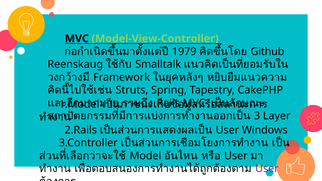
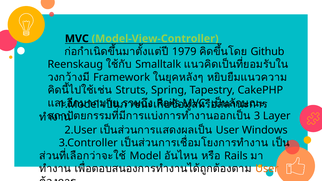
2.Rails: 2.Rails -> 2.User
User at (236, 156): User -> Rails
User at (267, 169) colour: purple -> orange
